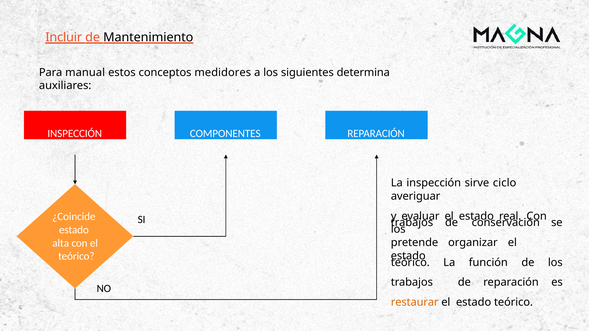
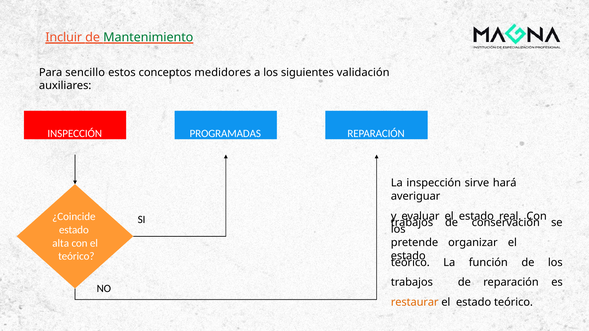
Mantenimiento colour: black -> green
manual: manual -> sencillo
determina: determina -> validación
COMPONENTES: COMPONENTES -> PROGRAMADAS
ciclo: ciclo -> hará
